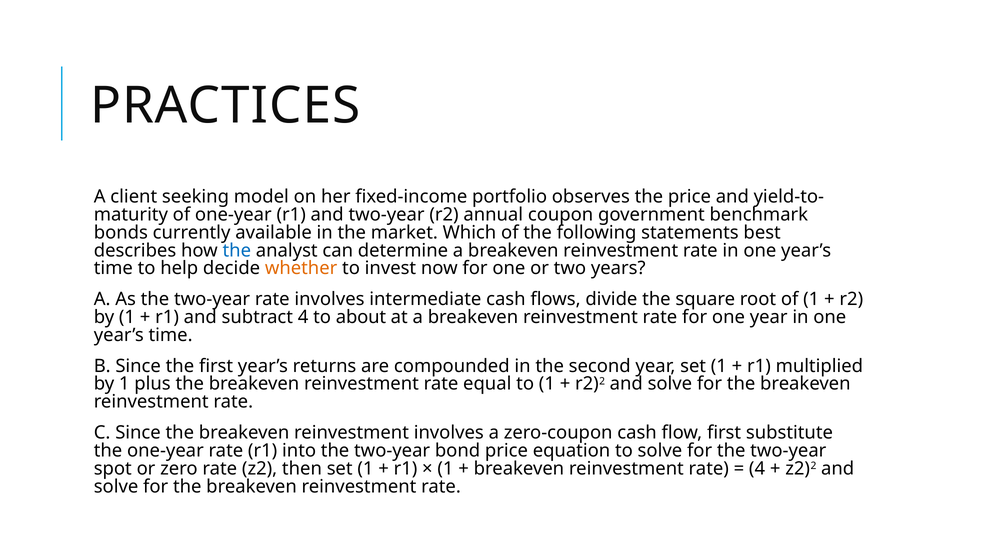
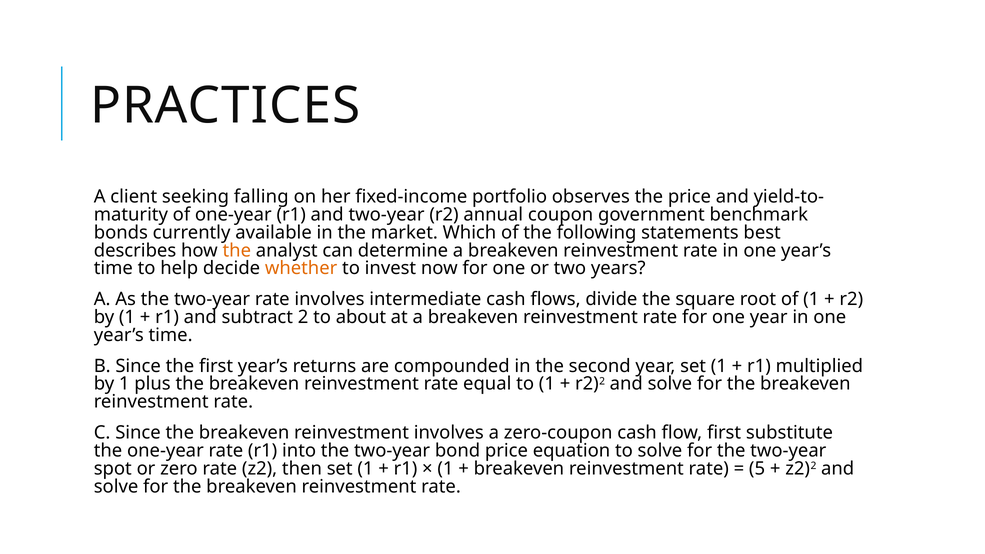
model: model -> falling
the at (237, 250) colour: blue -> orange
subtract 4: 4 -> 2
4 at (757, 469): 4 -> 5
